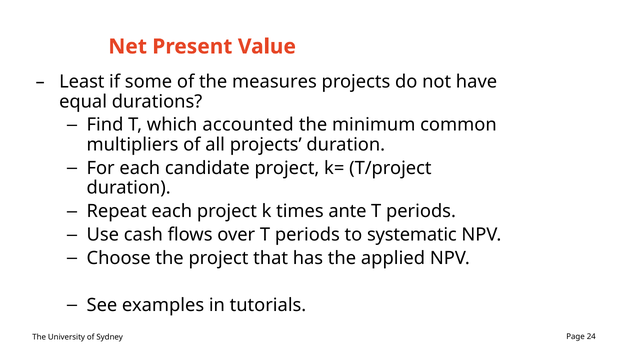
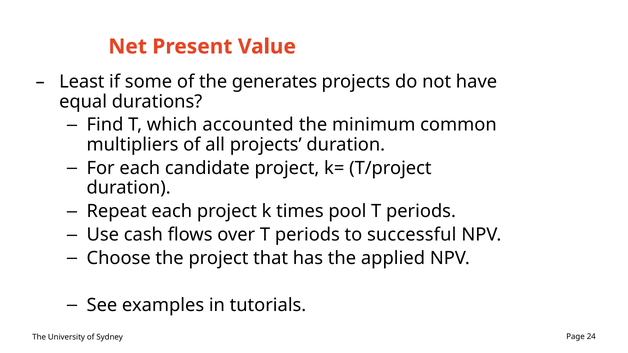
measures: measures -> generates
ante: ante -> pool
systematic: systematic -> successful
